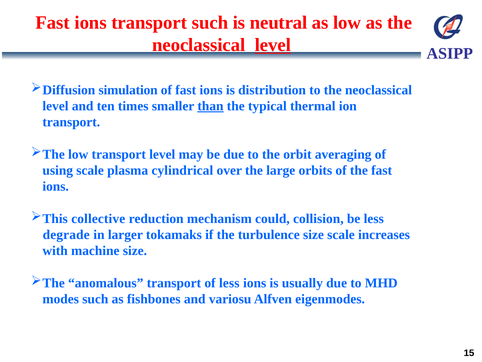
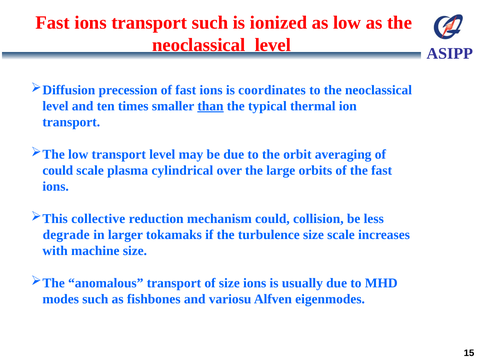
neutral: neutral -> ionized
level at (273, 45) underline: present -> none
simulation: simulation -> precession
distribution: distribution -> coordinates
using at (58, 170): using -> could
of less: less -> size
